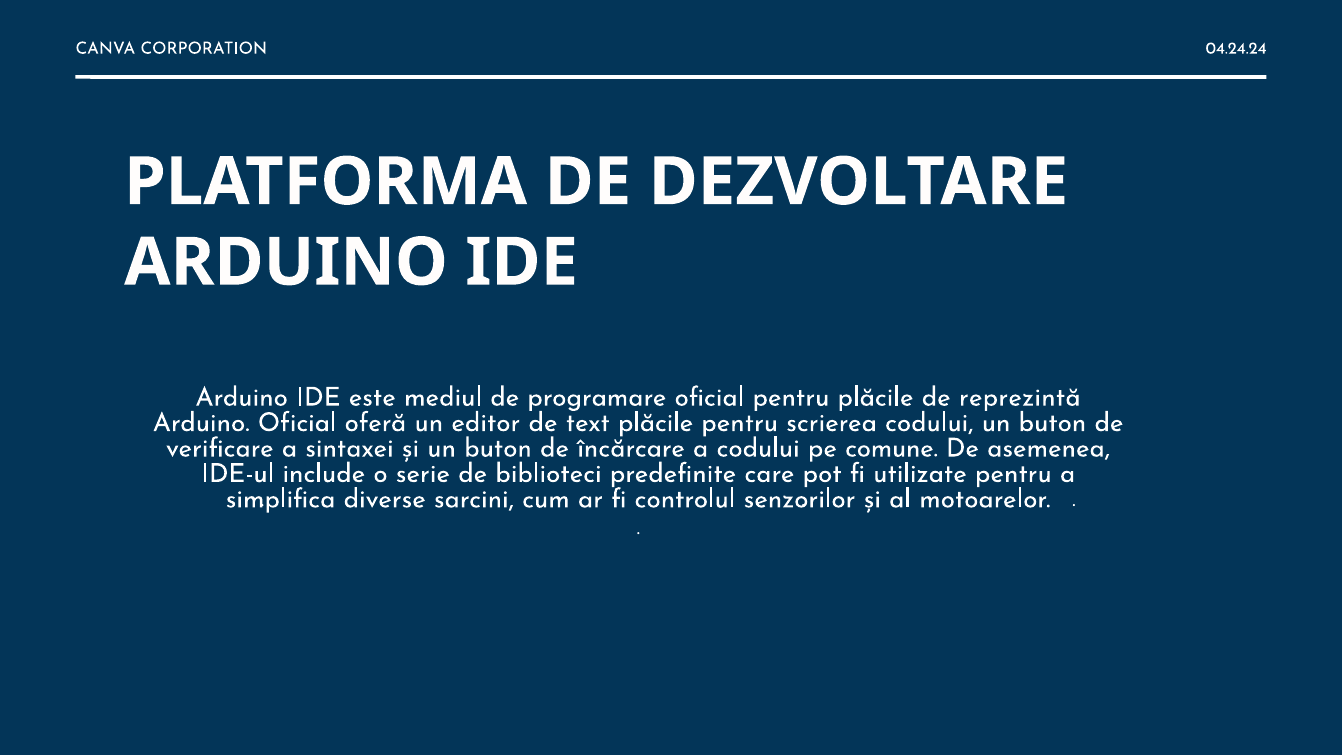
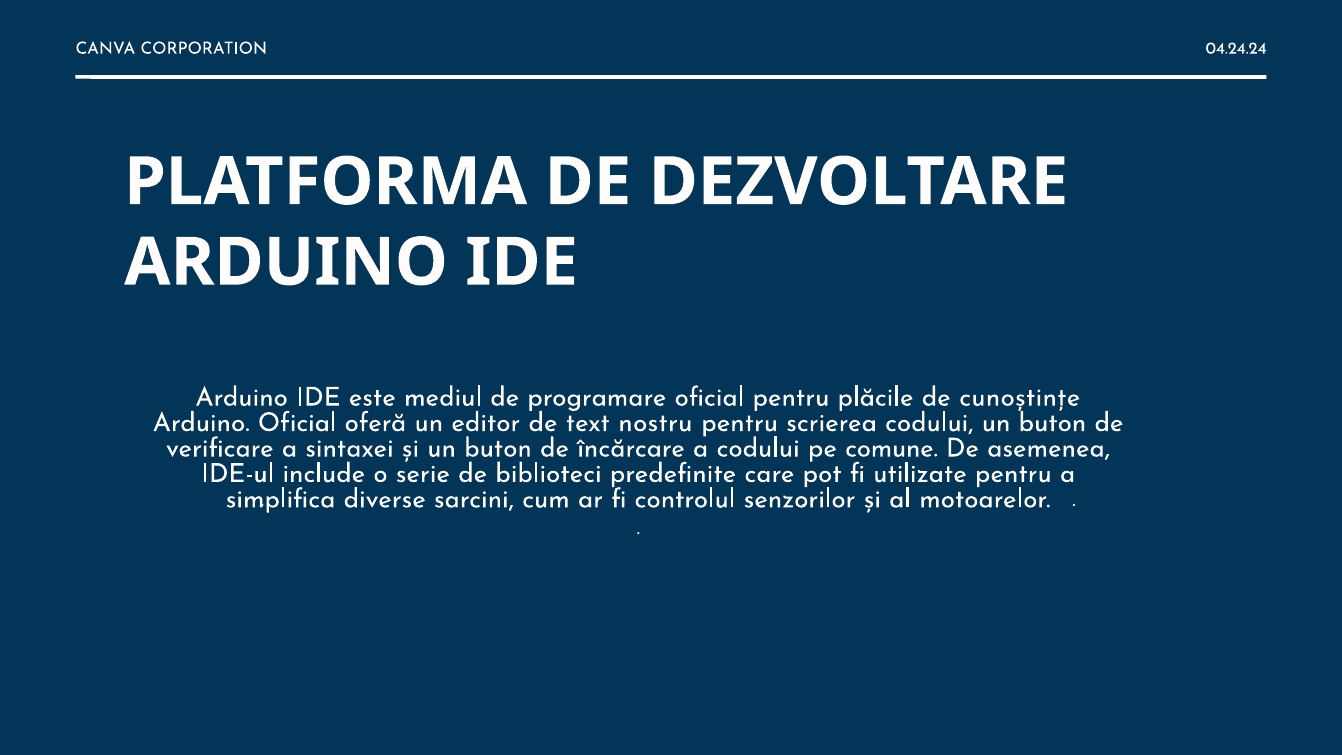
reprezintă: reprezintă -> cunoștințe
text plăcile: plăcile -> nostru
